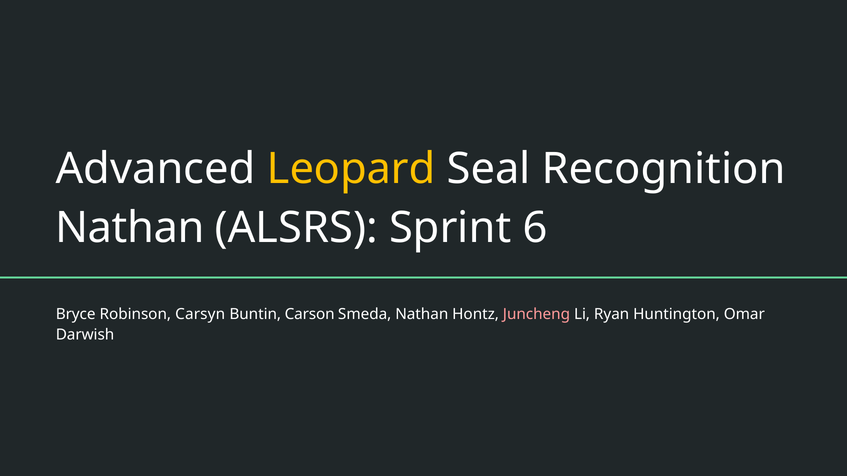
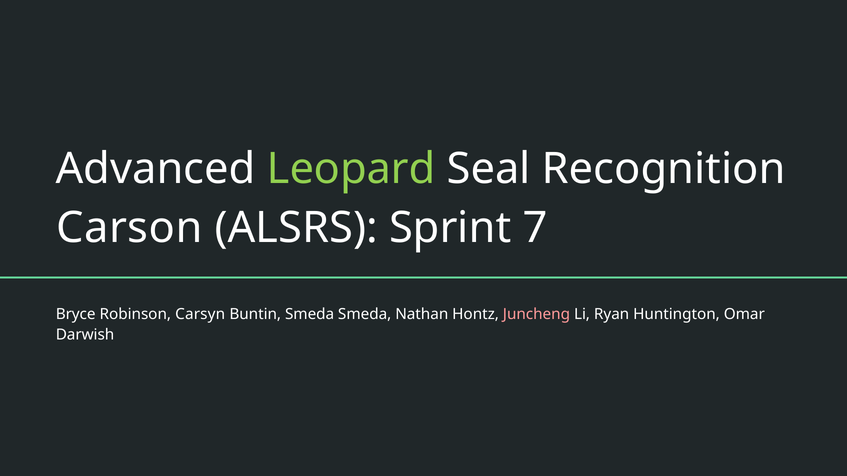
Leopard colour: yellow -> light green
Nathan at (130, 228): Nathan -> Carson
6: 6 -> 7
Buntin Carson: Carson -> Smeda
